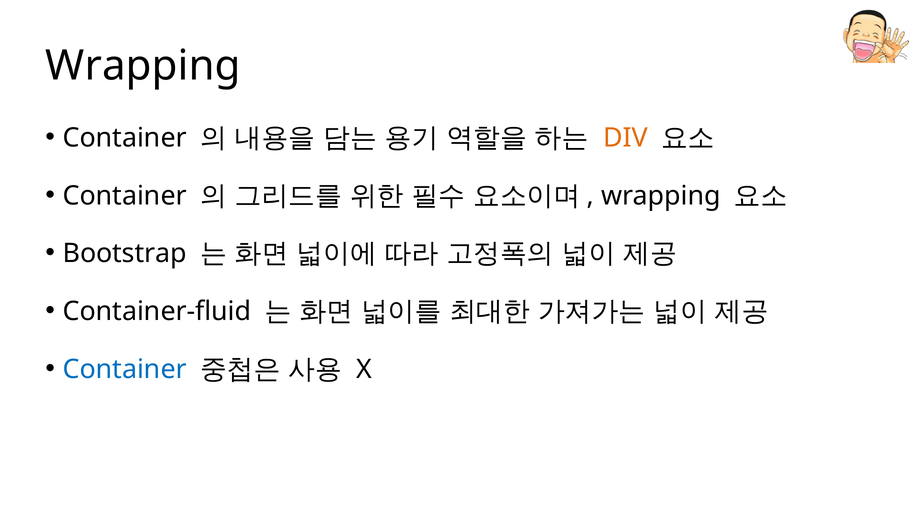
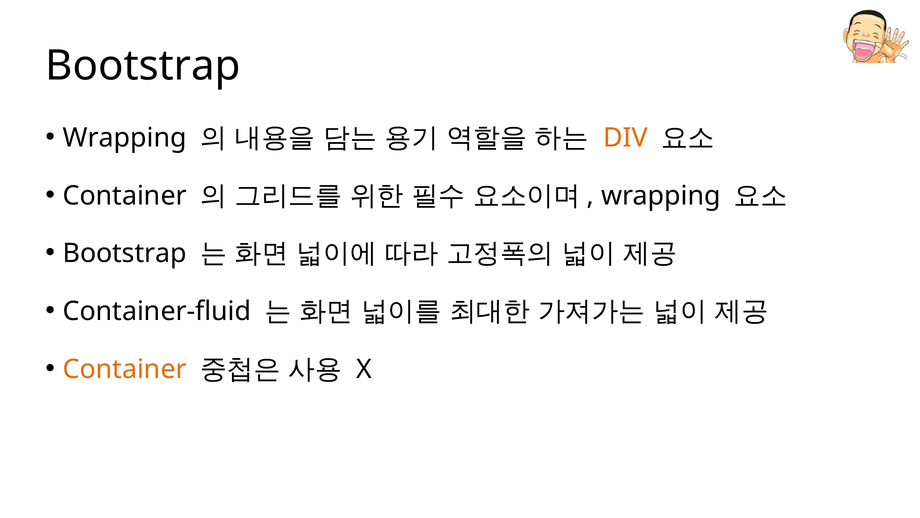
Wrapping at (143, 66): Wrapping -> Bootstrap
Container at (125, 138): Container -> Wrapping
Container at (125, 369) colour: blue -> orange
